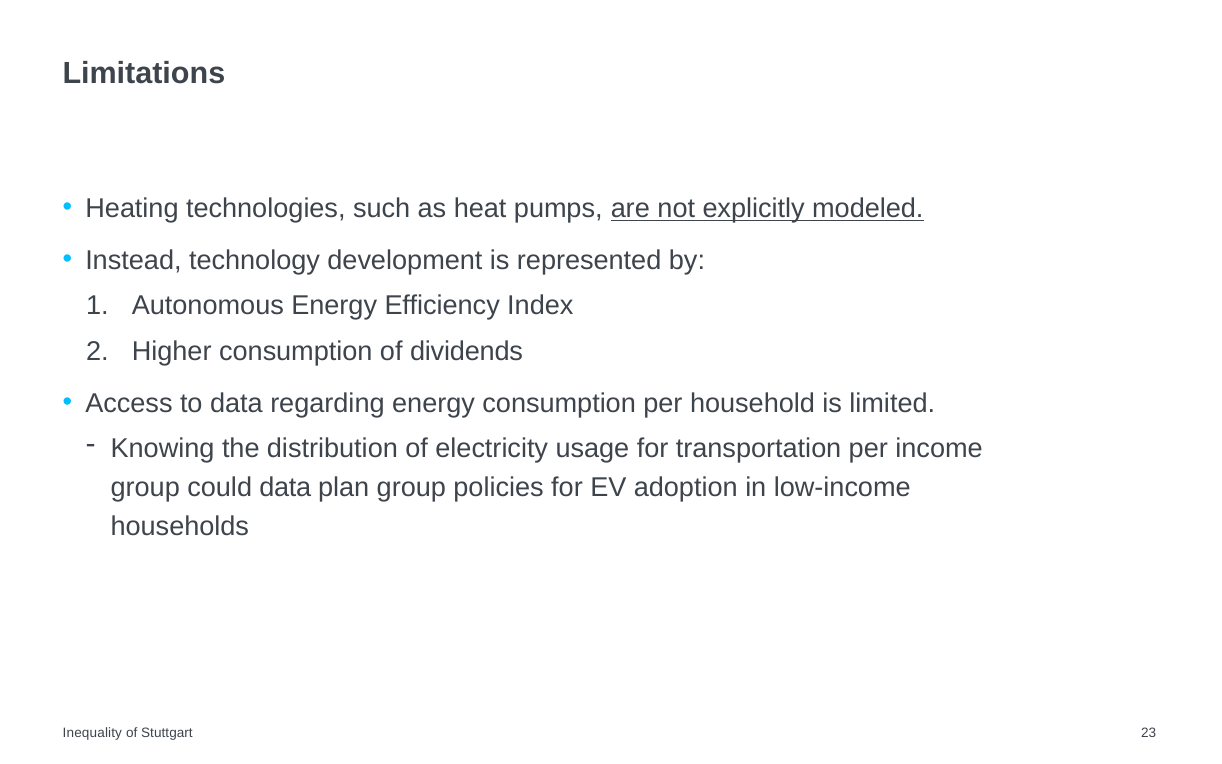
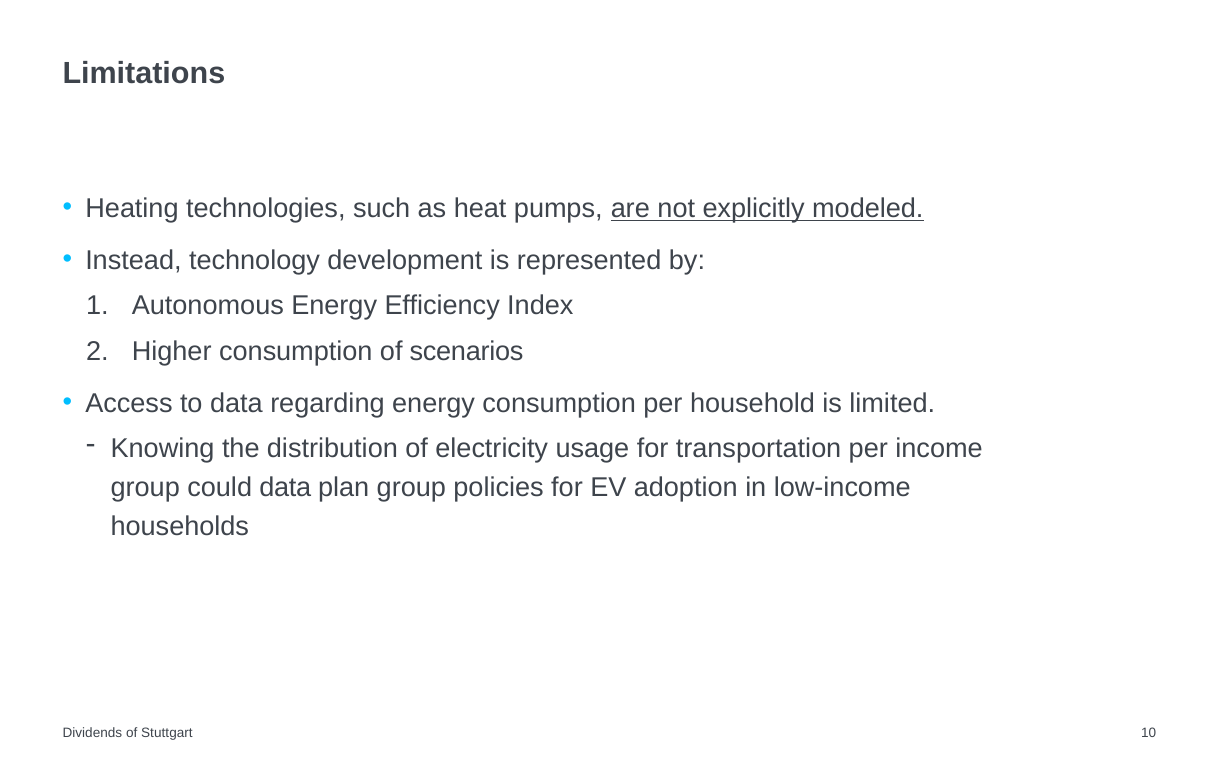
dividends: dividends -> scenarios
Inequality: Inequality -> Dividends
23: 23 -> 10
